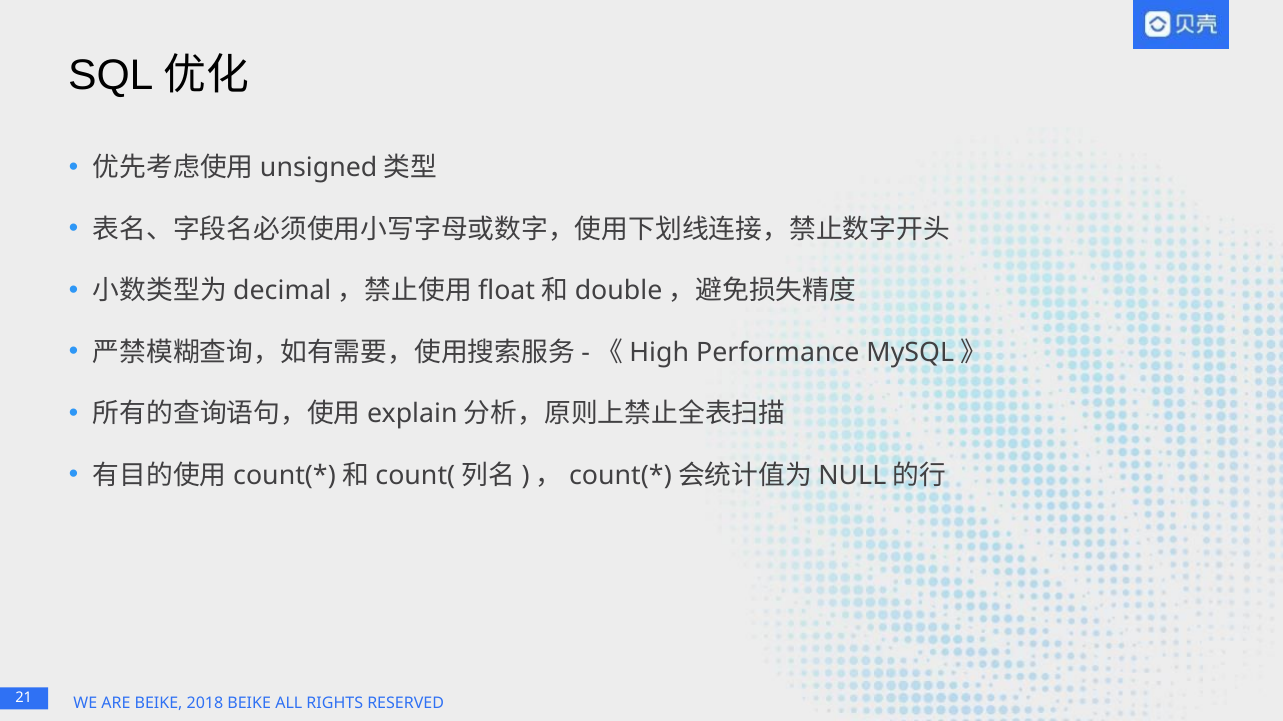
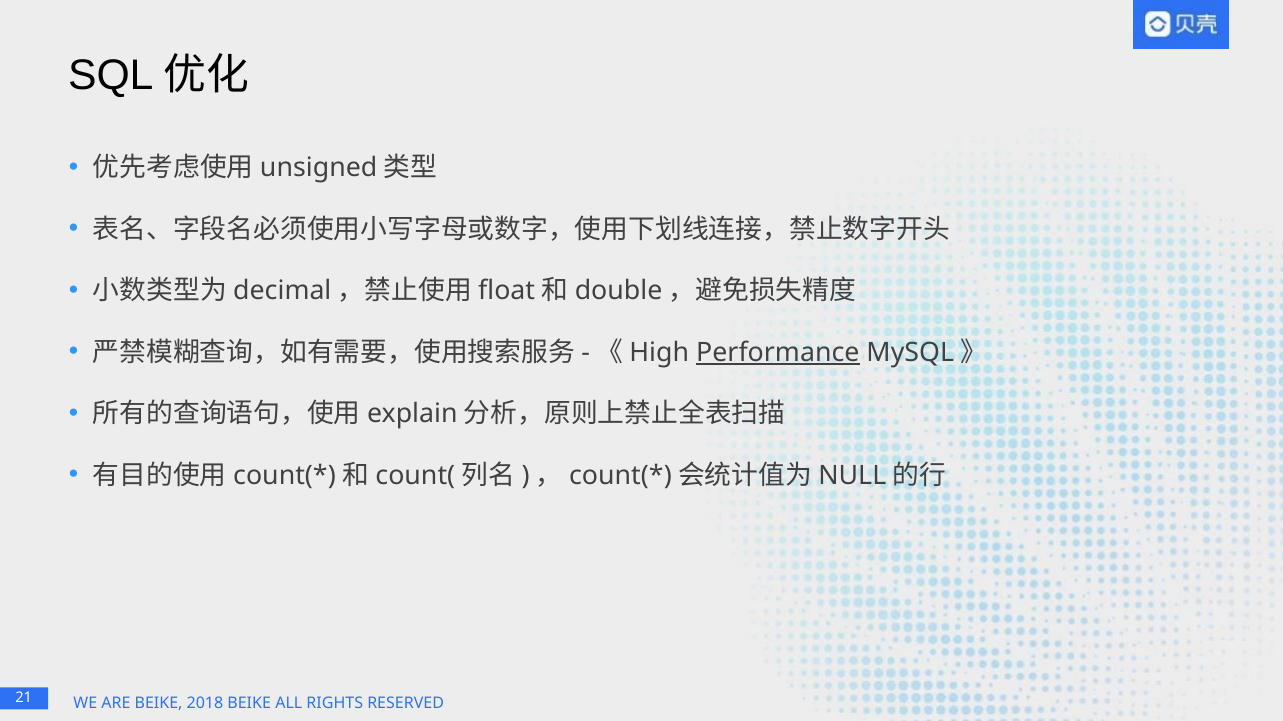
Performance underline: none -> present
